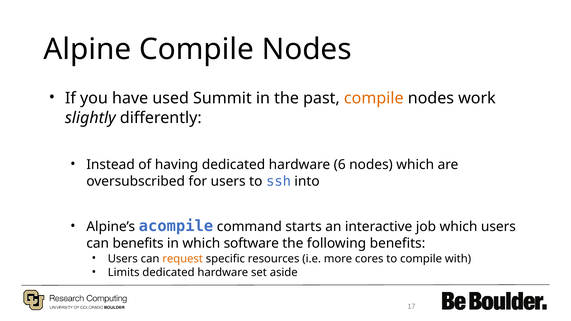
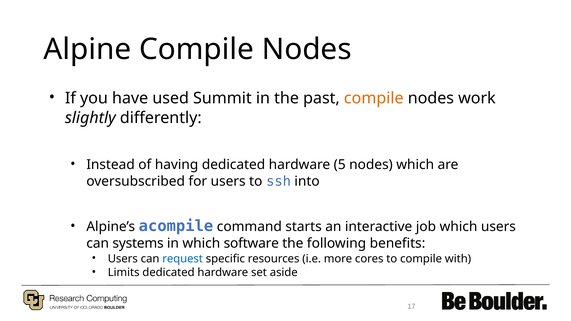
6: 6 -> 5
can benefits: benefits -> systems
request colour: orange -> blue
